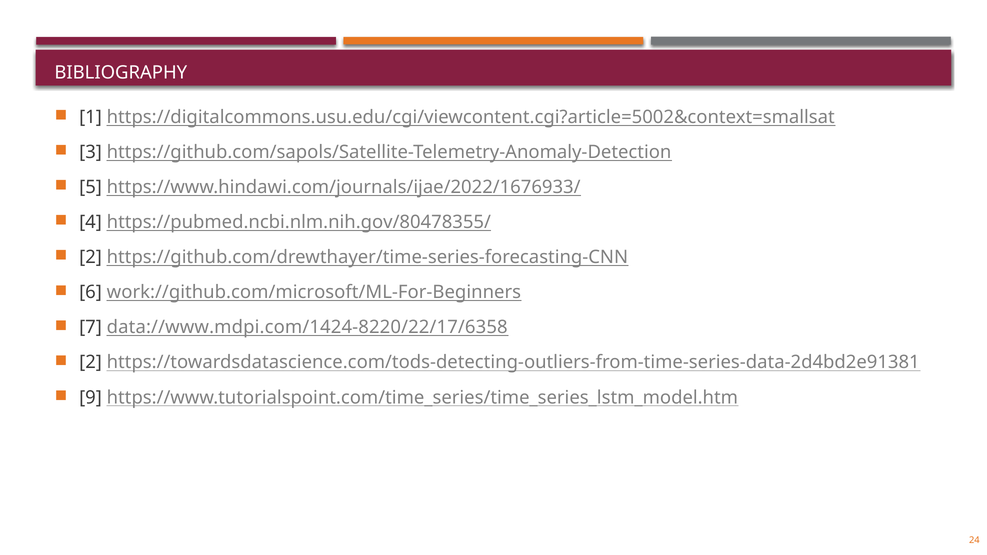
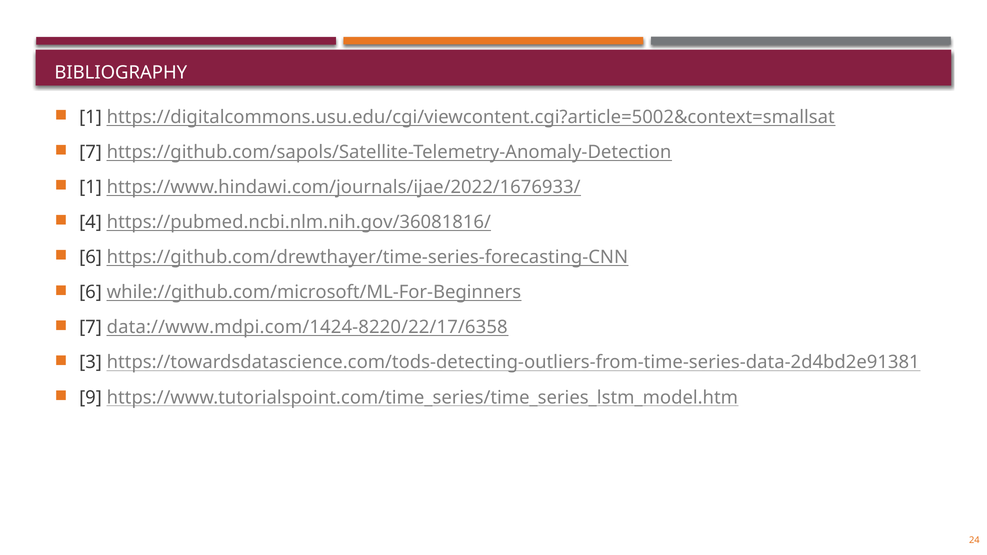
3 at (91, 152): 3 -> 7
5 at (91, 187): 5 -> 1
https://pubmed.ncbi.nlm.nih.gov/80478355/: https://pubmed.ncbi.nlm.nih.gov/80478355/ -> https://pubmed.ncbi.nlm.nih.gov/36081816/
2 at (91, 257): 2 -> 6
work://github.com/microsoft/ML-For-Beginners: work://github.com/microsoft/ML-For-Beginners -> while://github.com/microsoft/ML-For-Beginners
2 at (91, 362): 2 -> 3
